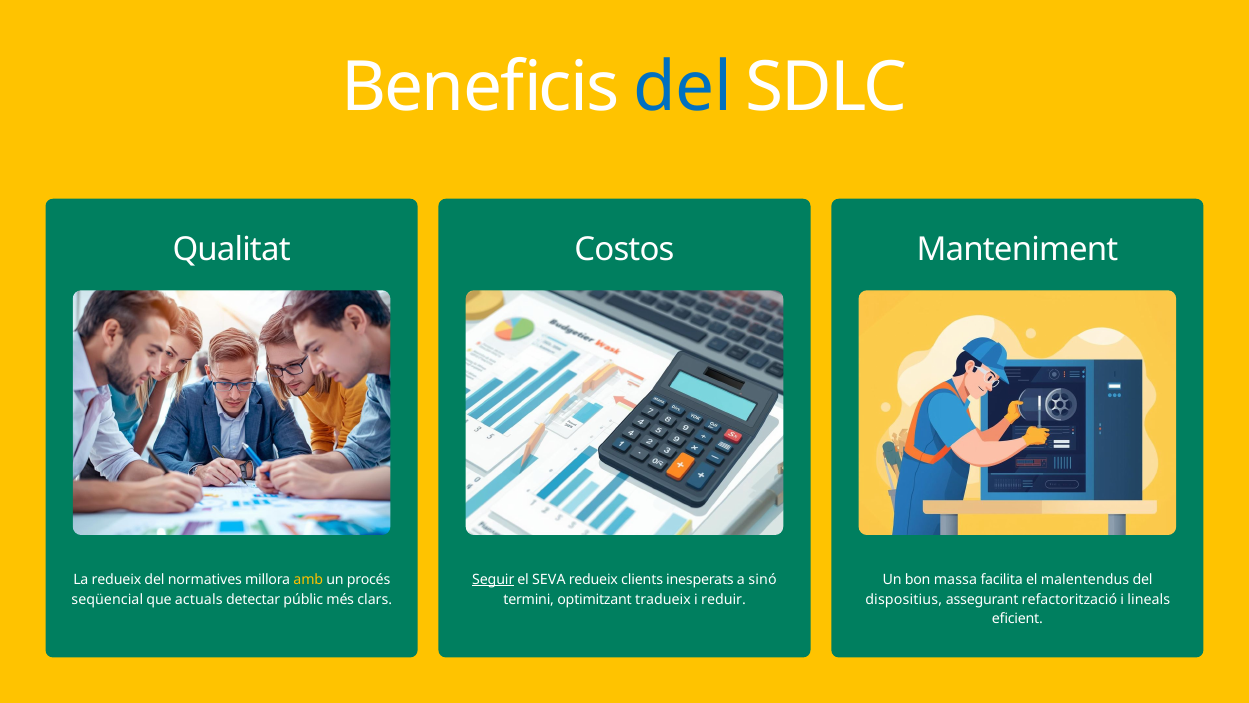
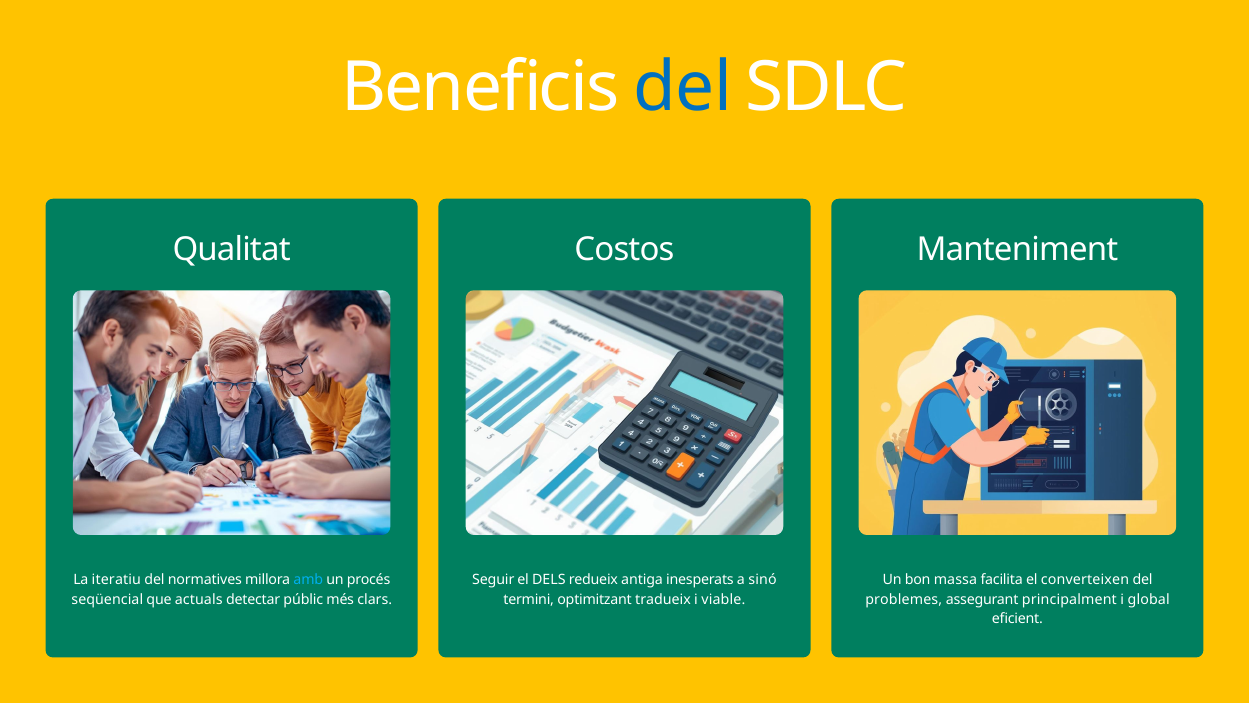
malentendus: malentendus -> converteixen
La redueix: redueix -> iteratiu
amb colour: yellow -> light blue
Seguir underline: present -> none
SEVA: SEVA -> DELS
clients: clients -> antiga
dispositius: dispositius -> problemes
refactorització: refactorització -> principalment
lineals: lineals -> global
reduir: reduir -> viable
